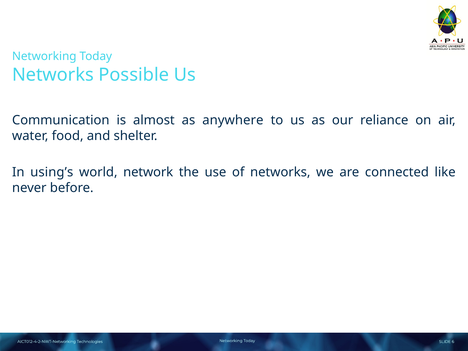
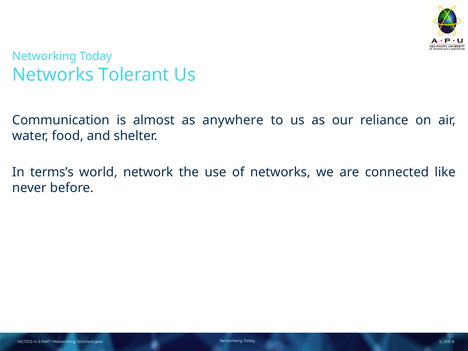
Possible: Possible -> Tolerant
using’s: using’s -> terms’s
